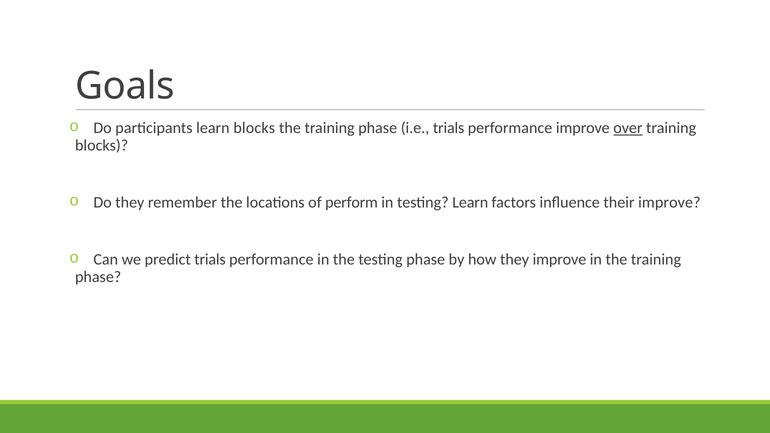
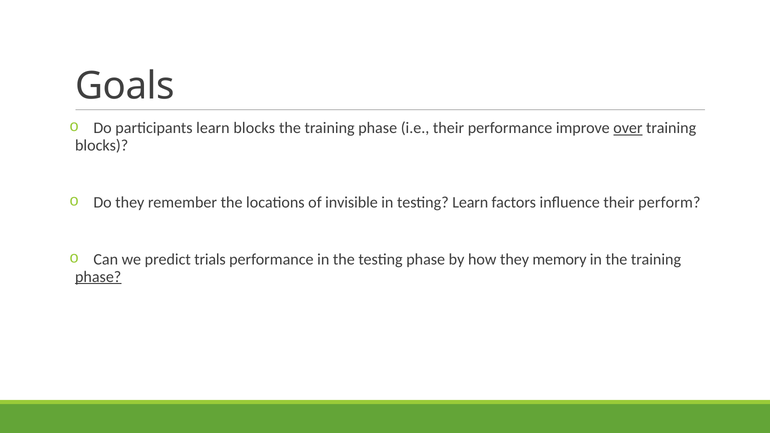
i.e trials: trials -> their
perform: perform -> invisible
their improve: improve -> perform
they improve: improve -> memory
phase at (98, 277) underline: none -> present
